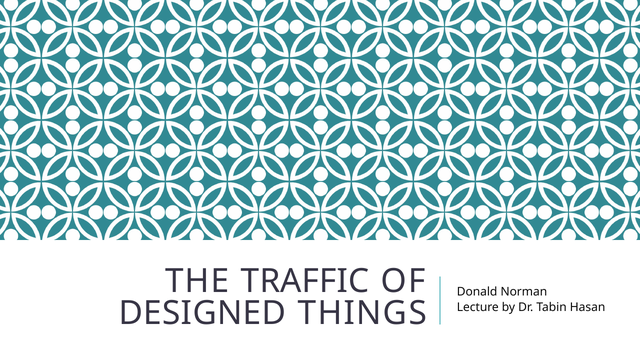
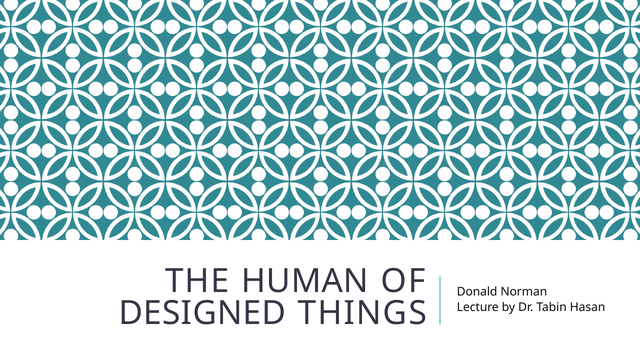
TRAFFIC: TRAFFIC -> HUMAN
